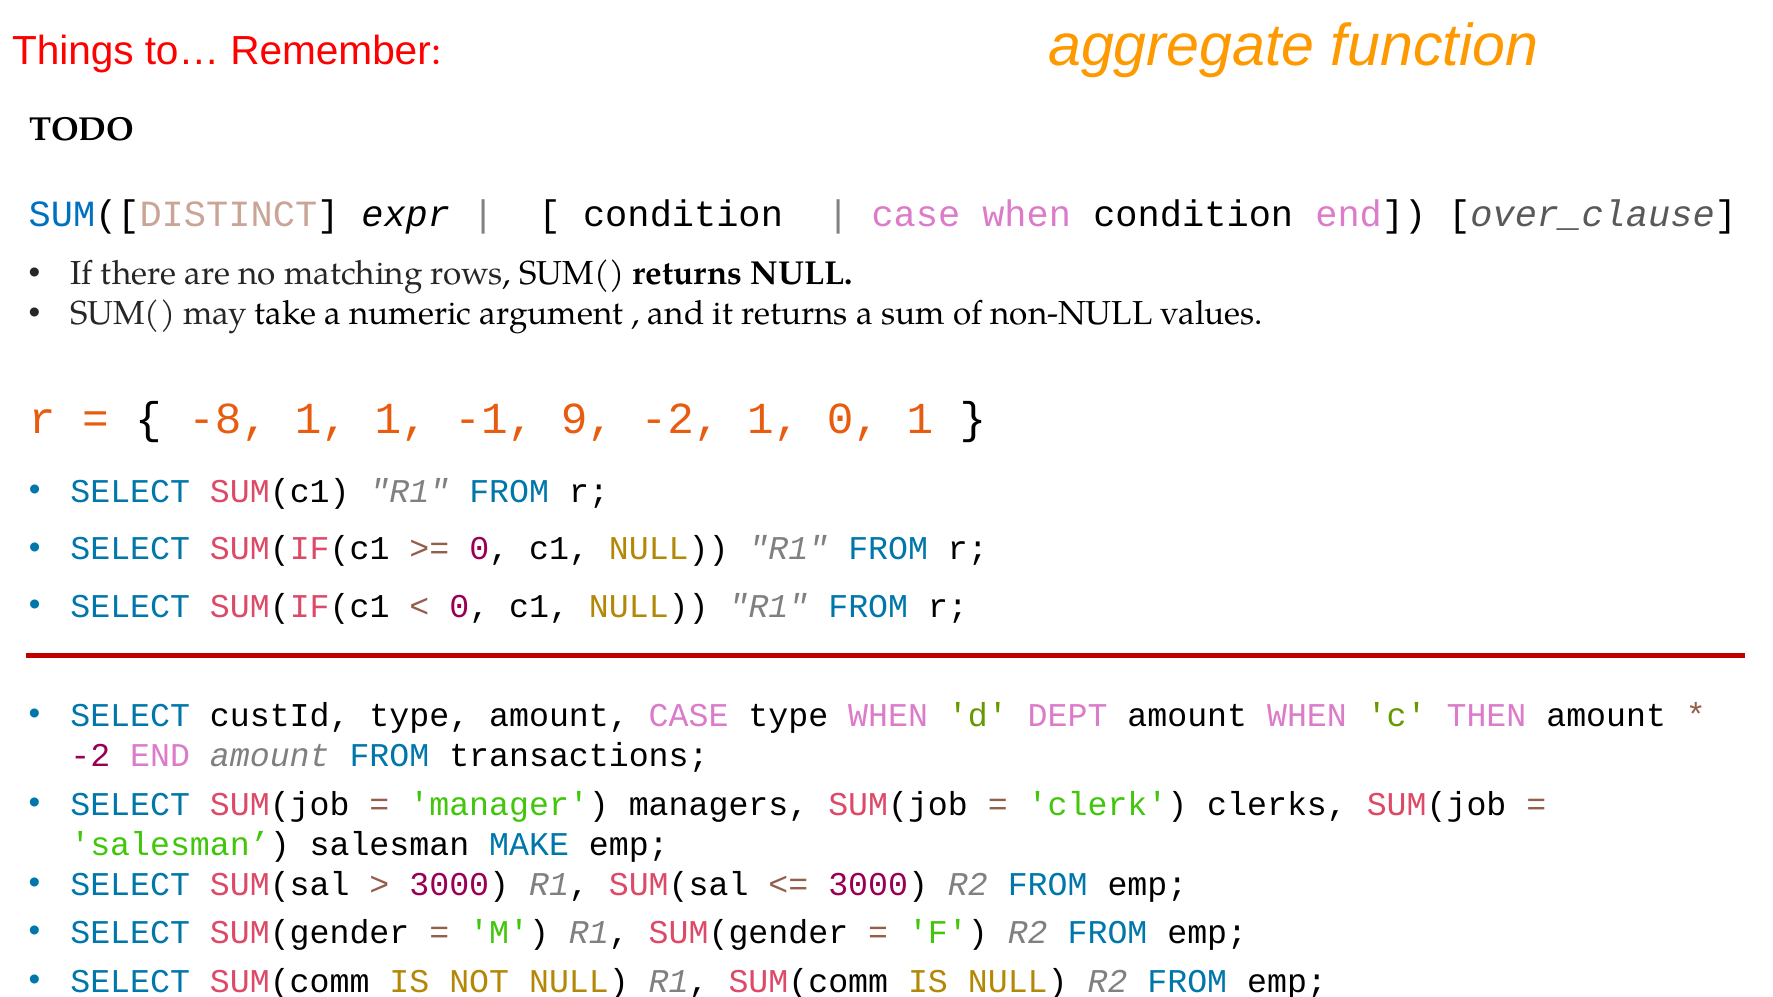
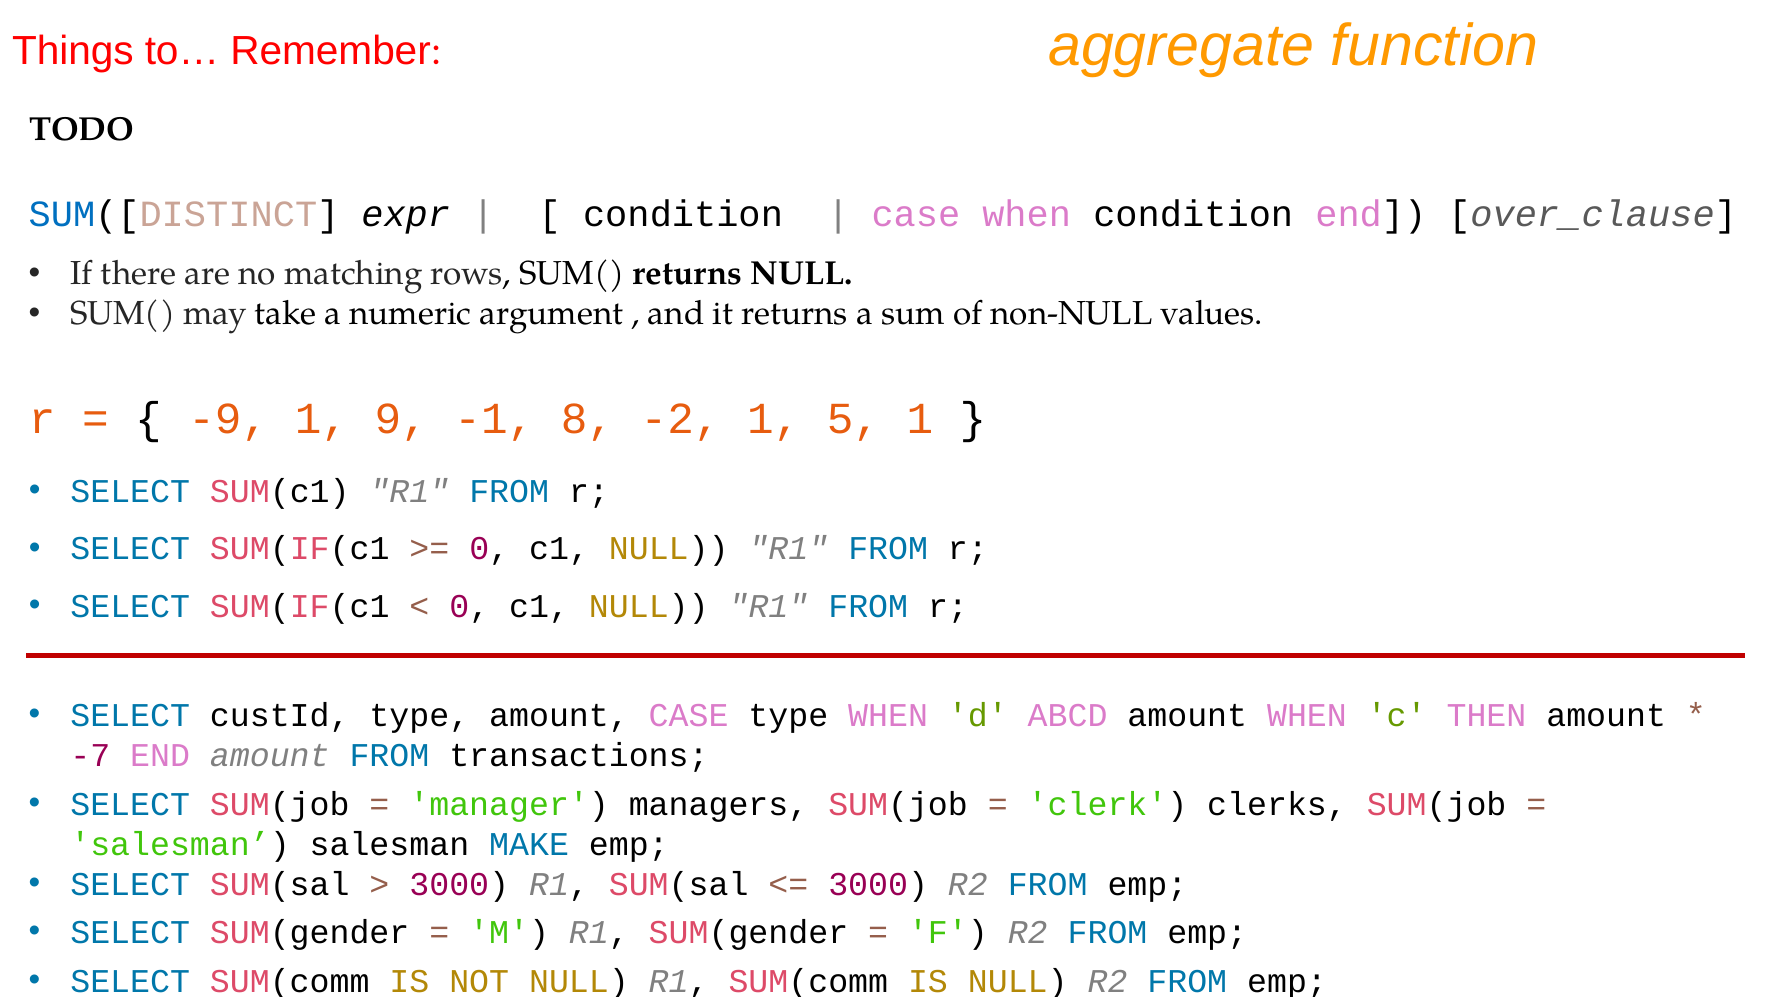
-8: -8 -> -9
1 1: 1 -> 9
9: 9 -> 8
1 0: 0 -> 5
DEPT: DEPT -> ABCD
-2 at (90, 756): -2 -> -7
